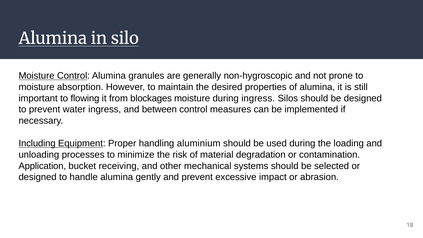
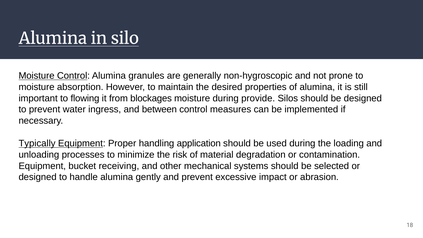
during ingress: ingress -> provide
Including: Including -> Typically
aluminium: aluminium -> application
Application at (42, 166): Application -> Equipment
